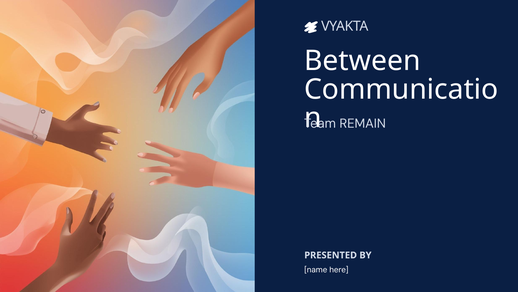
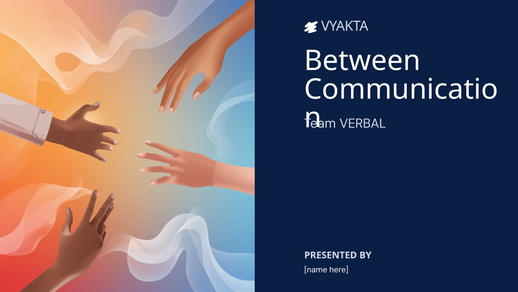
REMAIN: REMAIN -> VERBAL
